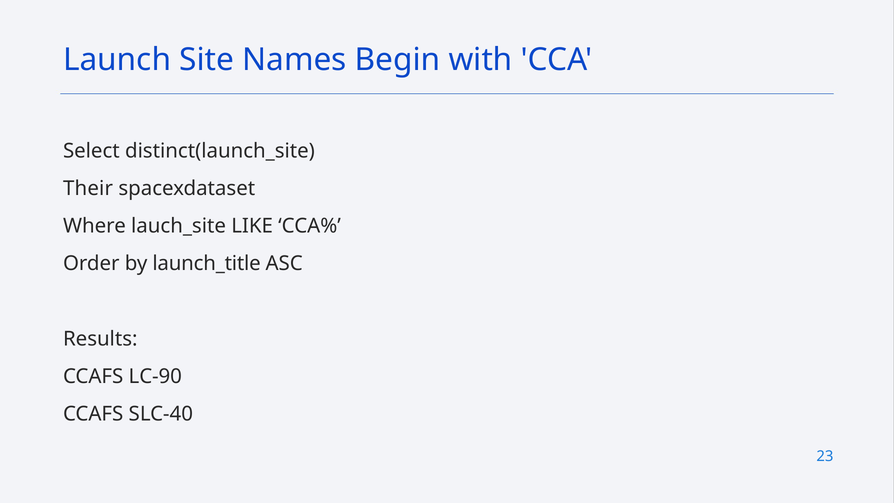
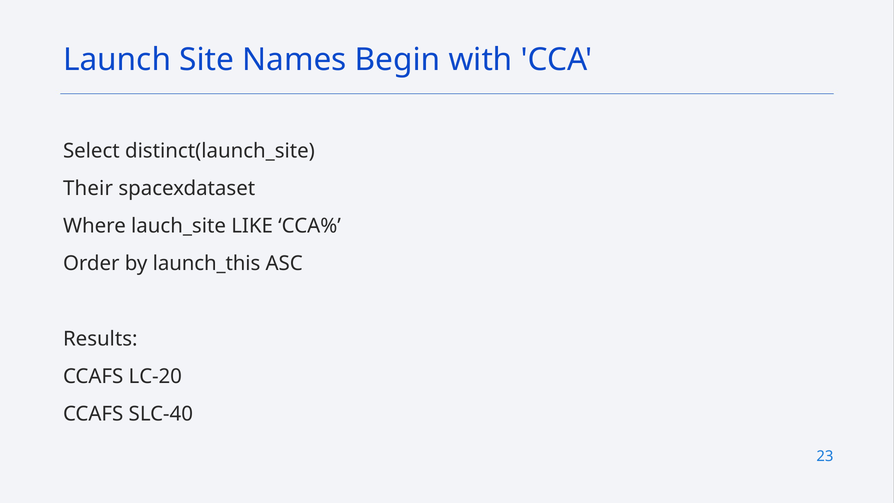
launch_title: launch_title -> launch_this
LC-90: LC-90 -> LC-20
